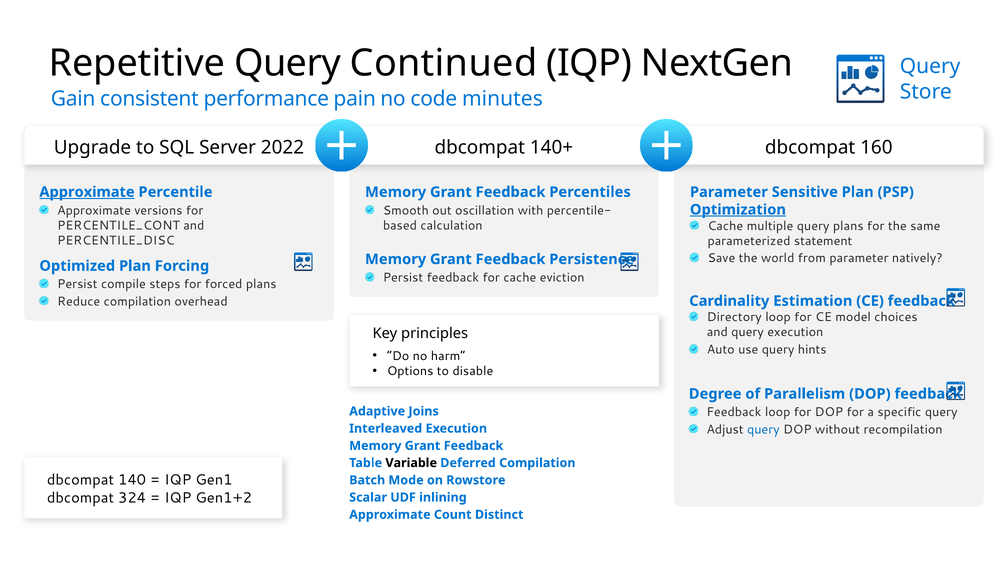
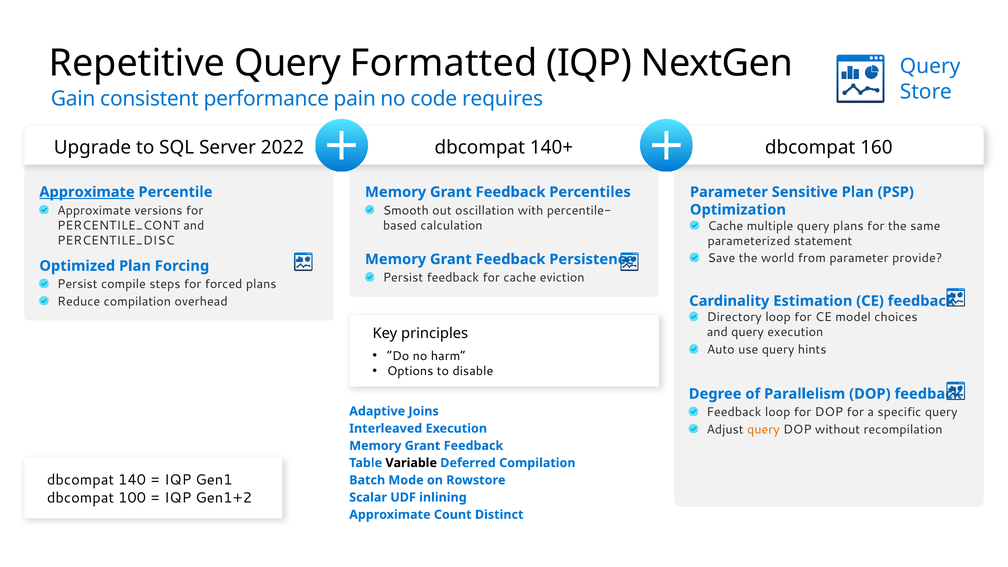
Continued: Continued -> Formatted
minutes: minutes -> requires
Optimization underline: present -> none
natively: natively -> provide
query at (763, 429) colour: blue -> orange
324: 324 -> 100
